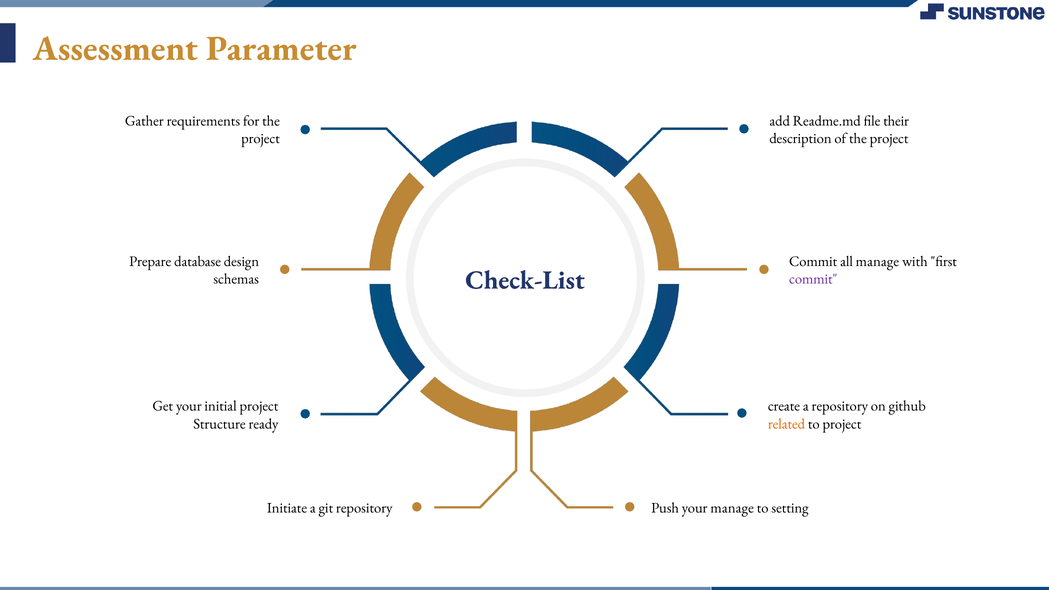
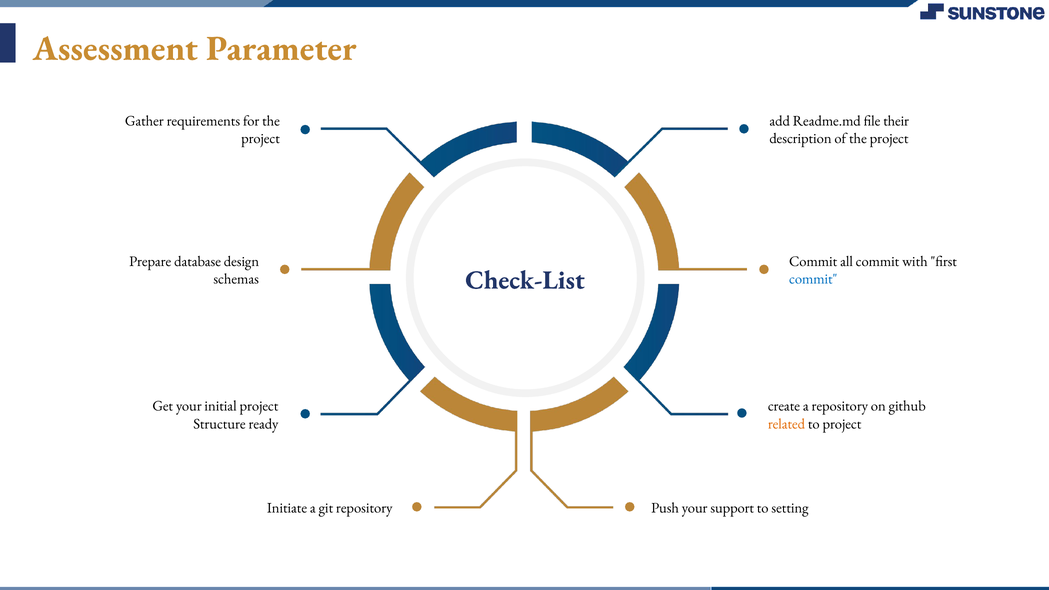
all manage: manage -> commit
commit at (813, 279) colour: purple -> blue
your manage: manage -> support
